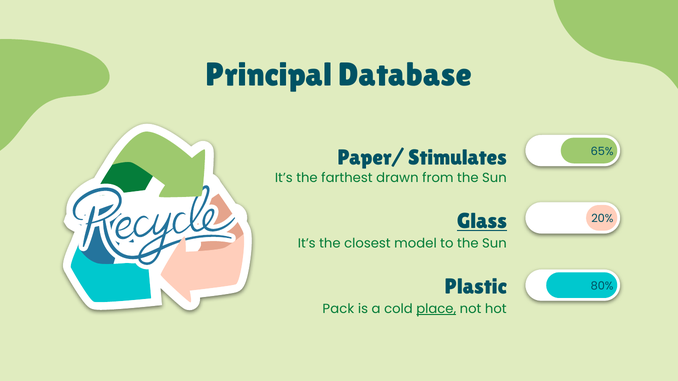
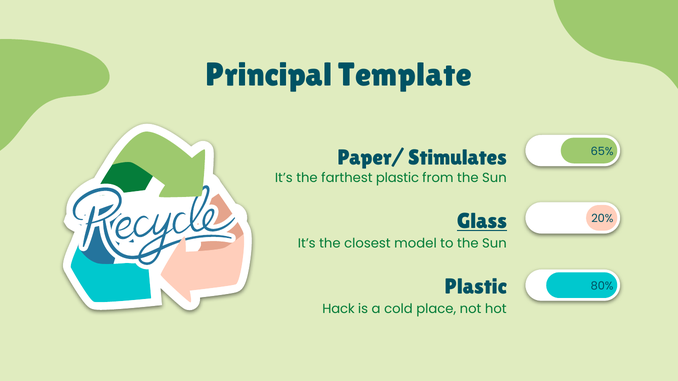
Database: Database -> Template
farthest drawn: drawn -> plastic
Pack: Pack -> Hack
place underline: present -> none
